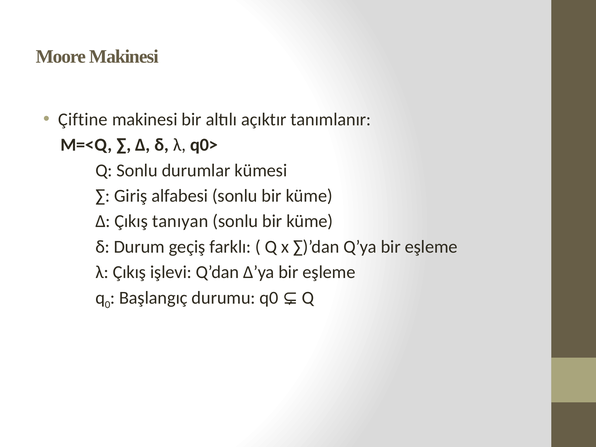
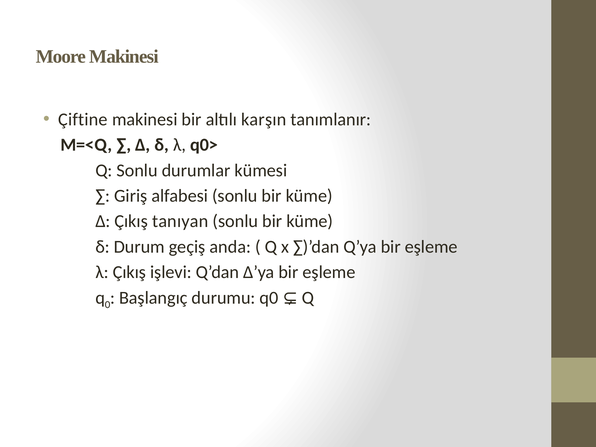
açıktır: açıktır -> karşın
farklı: farklı -> anda
